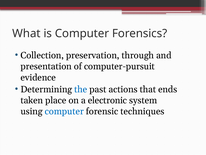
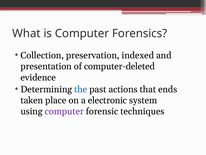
through: through -> indexed
computer-pursuit: computer-pursuit -> computer-deleted
computer at (64, 111) colour: blue -> purple
